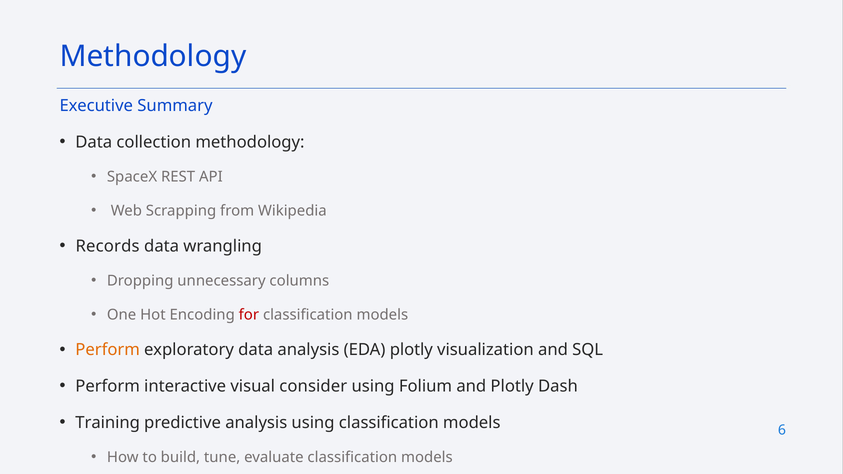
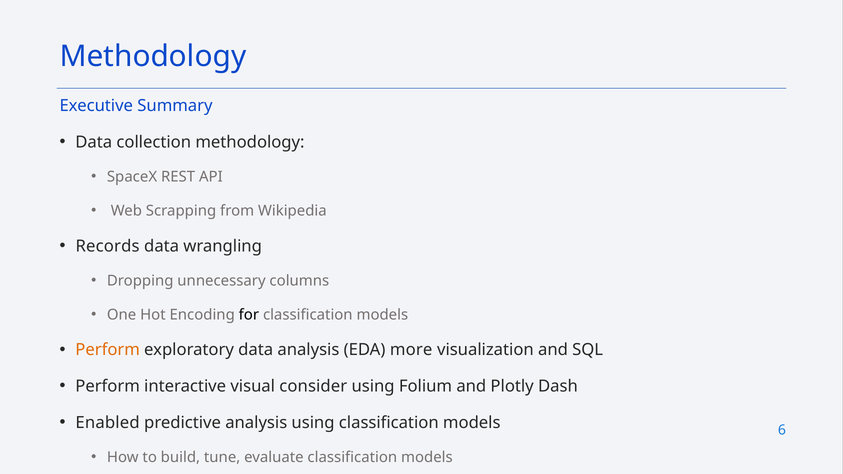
for colour: red -> black
EDA plotly: plotly -> more
Training: Training -> Enabled
